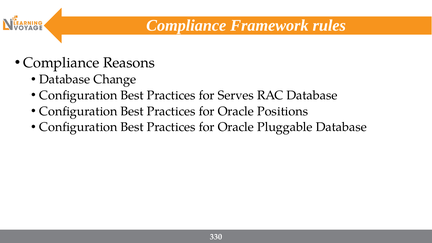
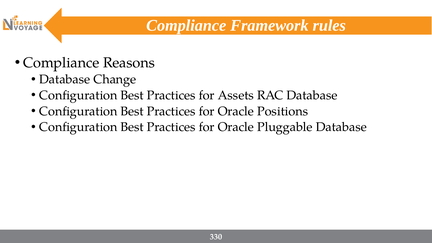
Serves: Serves -> Assets
